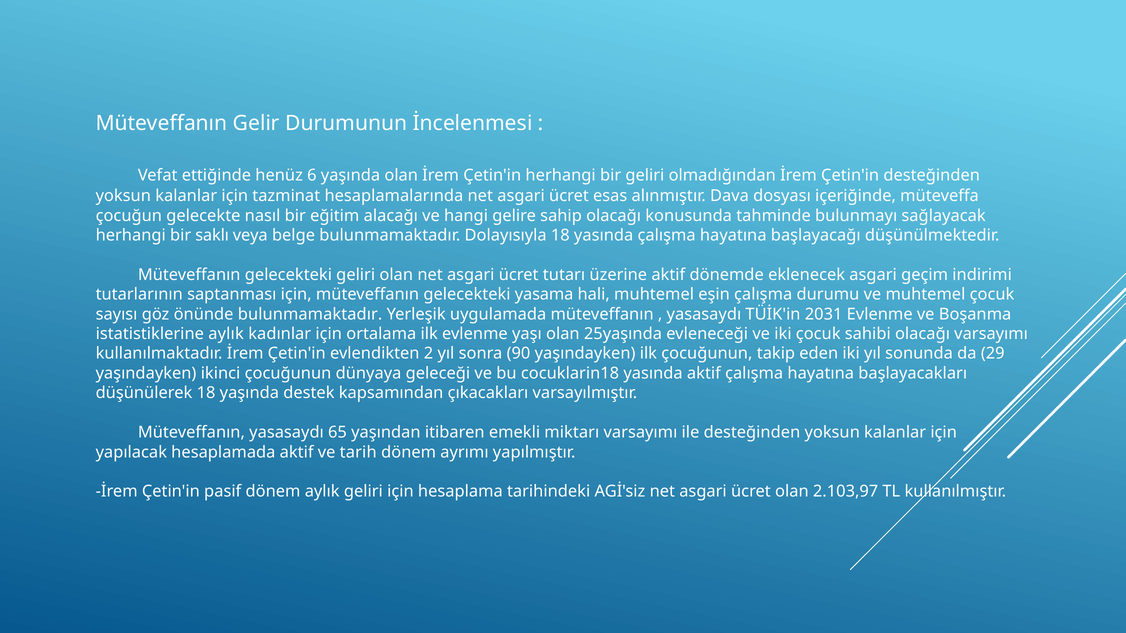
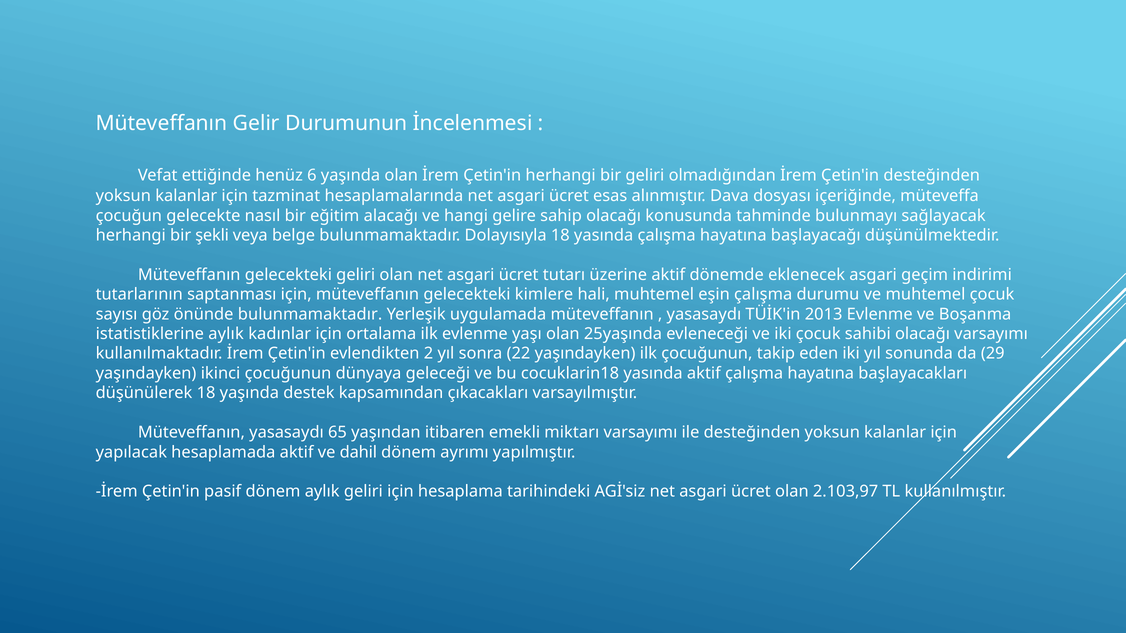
saklı: saklı -> şekli
yasama: yasama -> kimlere
2031: 2031 -> 2013
90: 90 -> 22
tarih: tarih -> dahil
